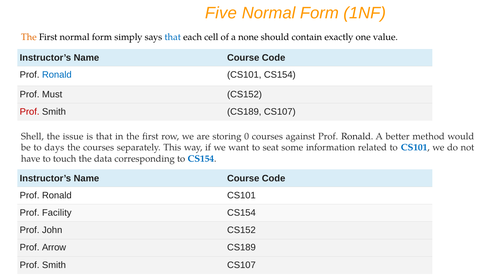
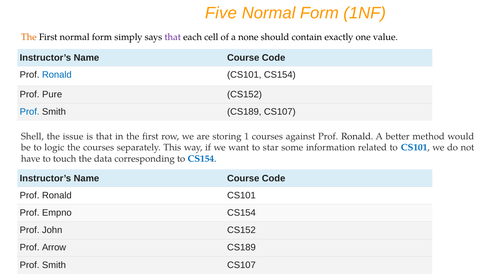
that at (173, 37) colour: blue -> purple
Must: Must -> Pure
Prof at (30, 112) colour: red -> blue
0: 0 -> 1
days: days -> logic
seat: seat -> star
Facility: Facility -> Empno
